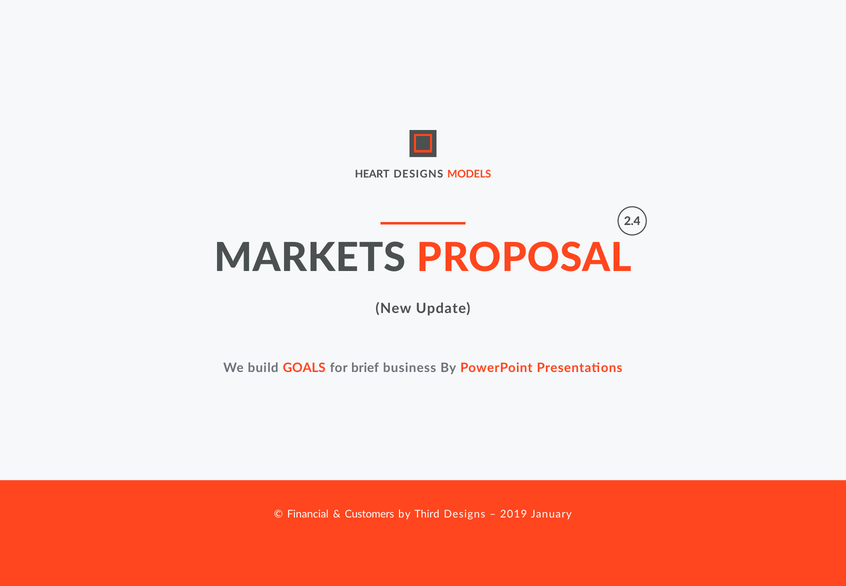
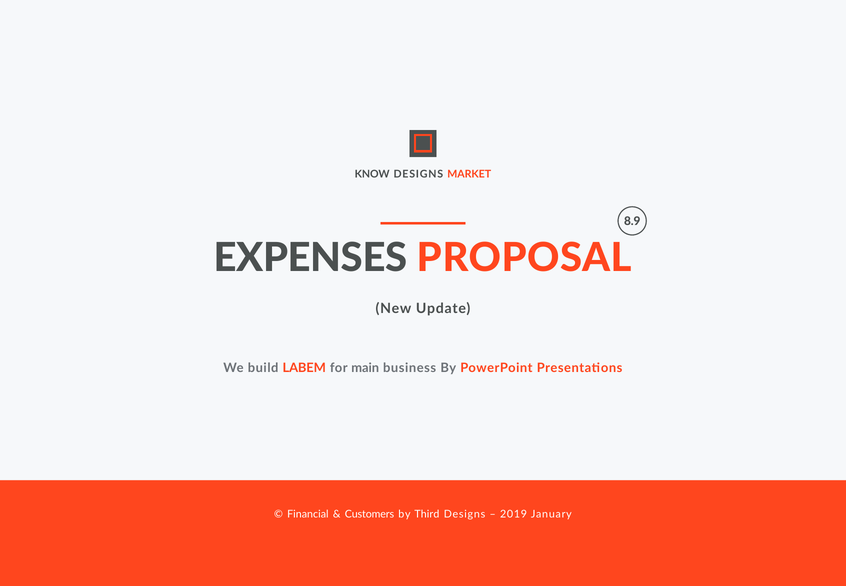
HEART: HEART -> KNOW
MODELS: MODELS -> MARKET
2.4: 2.4 -> 8.9
MARKETS: MARKETS -> EXPENSES
GOALS: GOALS -> LABEM
brief: brief -> main
